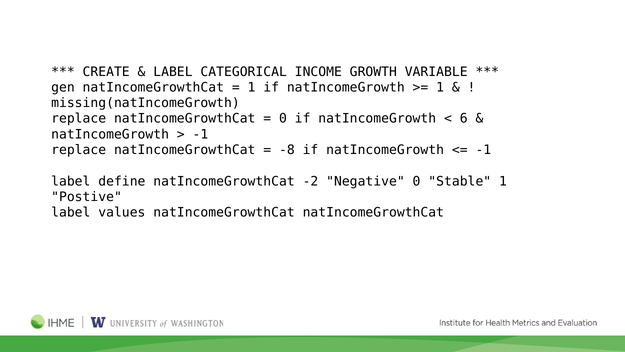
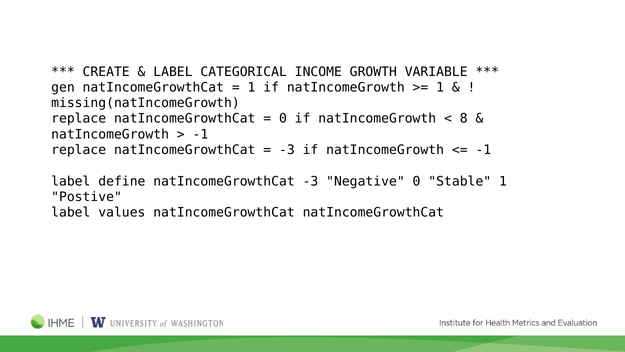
6: 6 -> 8
-8 at (287, 150): -8 -> -3
natIncomeGrowthCat -2: -2 -> -3
